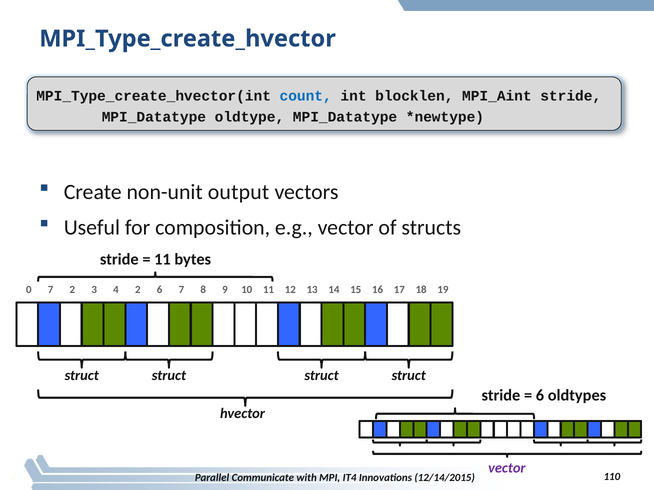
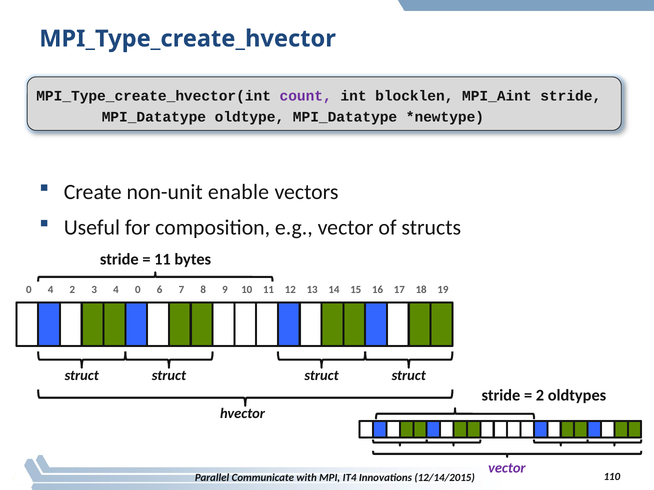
count colour: blue -> purple
output: output -> enable
0 7: 7 -> 4
4 2: 2 -> 0
6 at (540, 396): 6 -> 2
